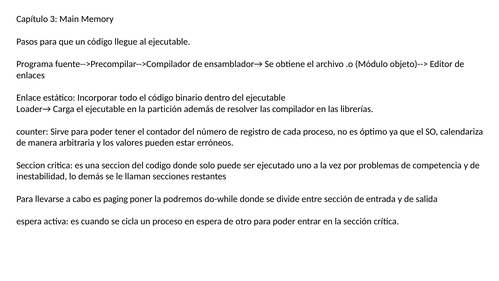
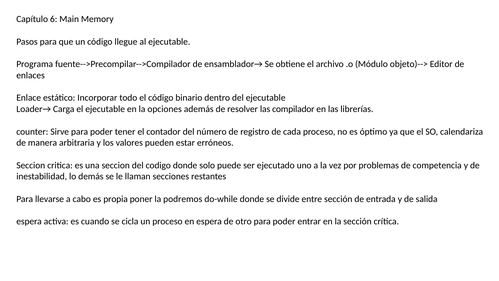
3: 3 -> 6
partición: partición -> opciones
paging: paging -> propia
